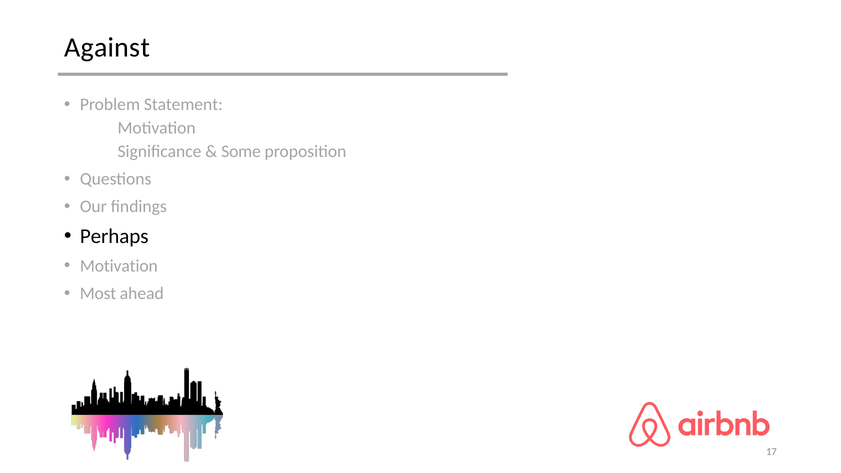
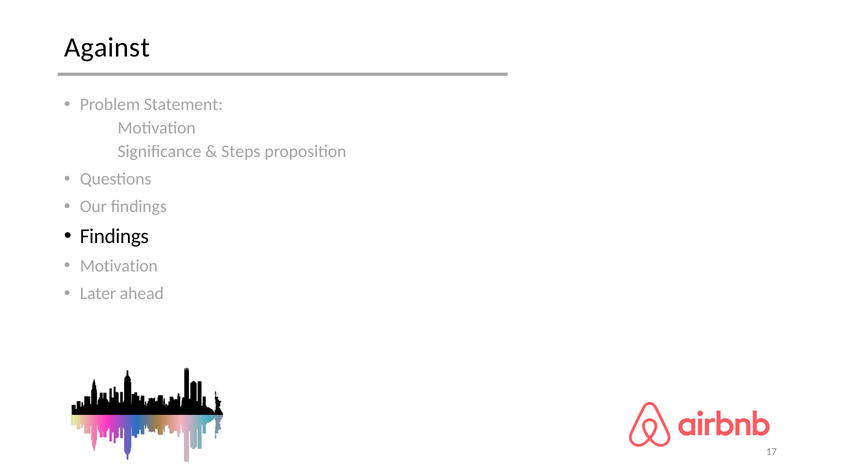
Some: Some -> Steps
Perhaps at (114, 236): Perhaps -> Findings
Most: Most -> Later
